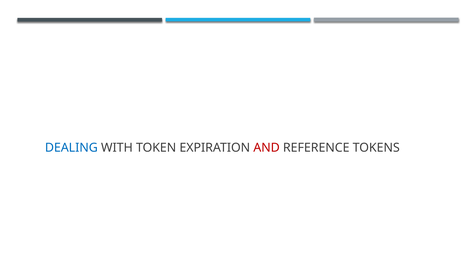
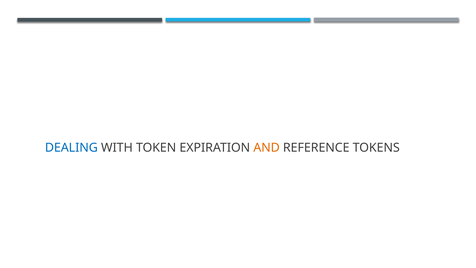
AND colour: red -> orange
